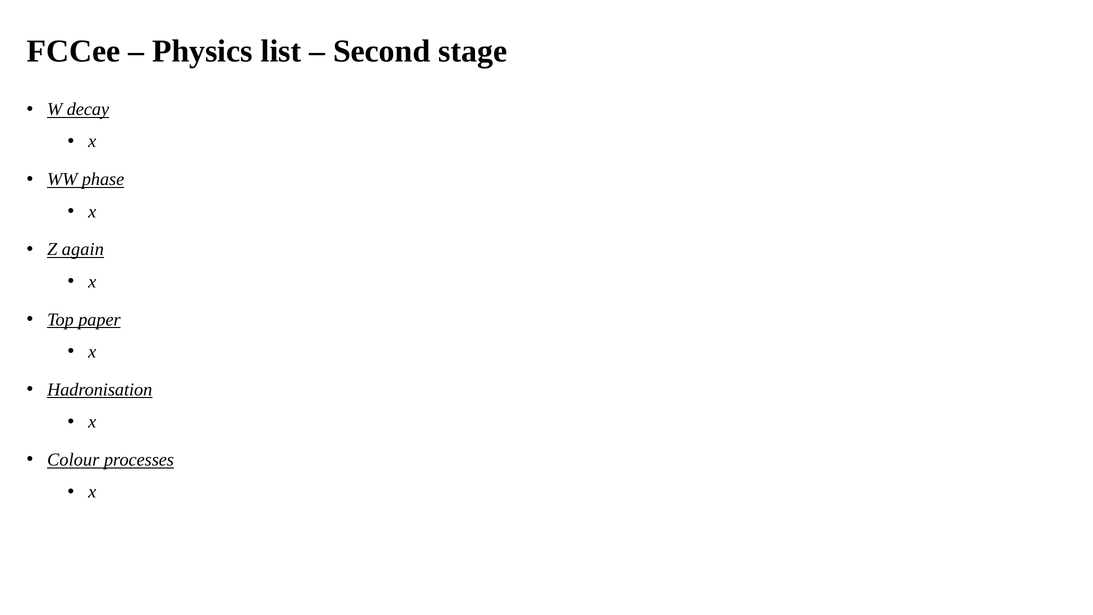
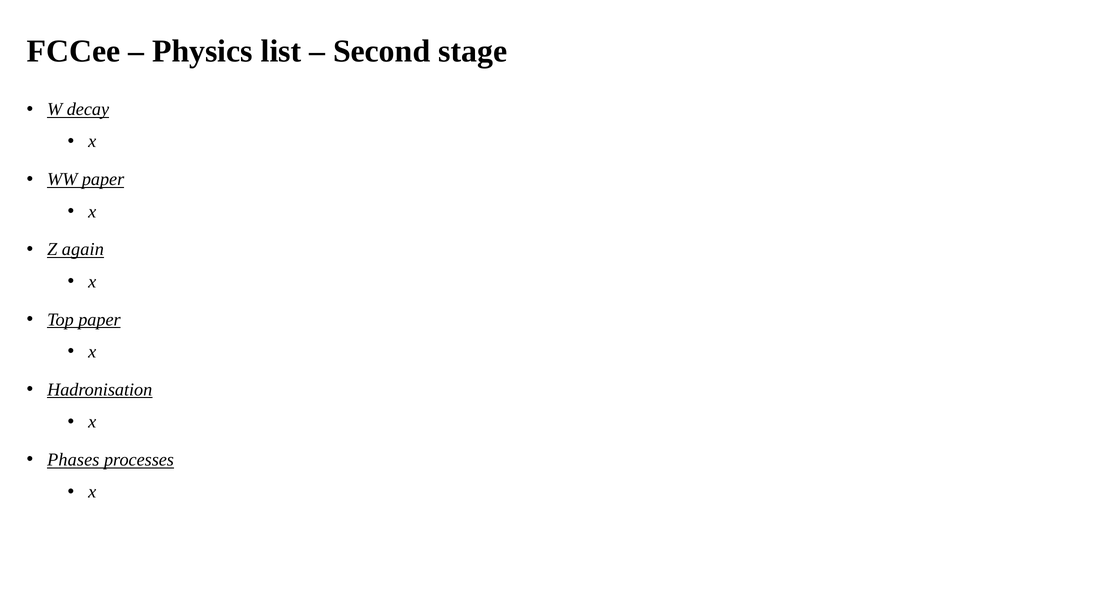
WW phase: phase -> paper
Colour: Colour -> Phases
